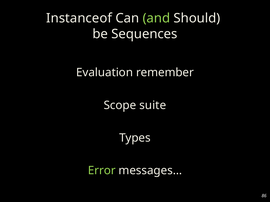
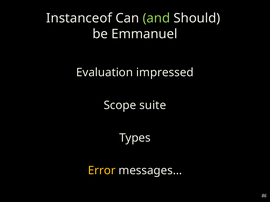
Sequences: Sequences -> Emmanuel
remember: remember -> impressed
Error colour: light green -> yellow
